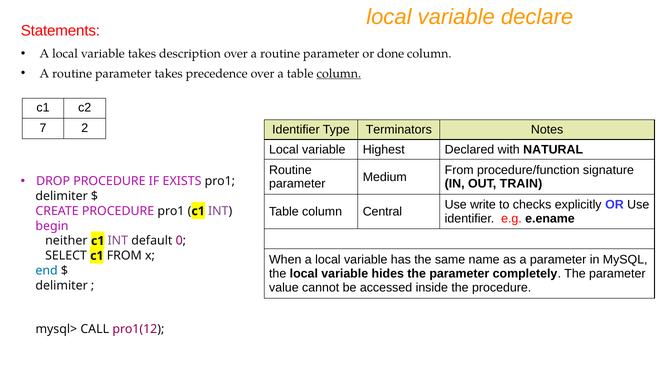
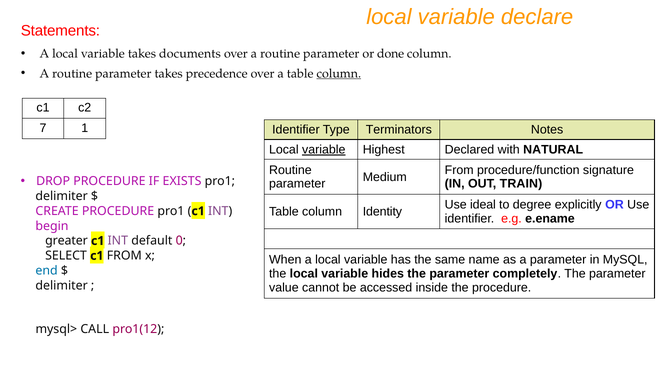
description: description -> documents
2: 2 -> 1
variable at (324, 150) underline: none -> present
write: write -> ideal
checks: checks -> degree
Central: Central -> Identity
neither: neither -> greater
